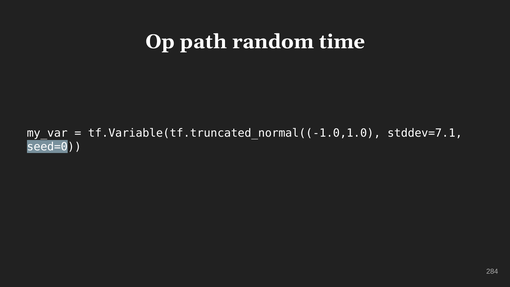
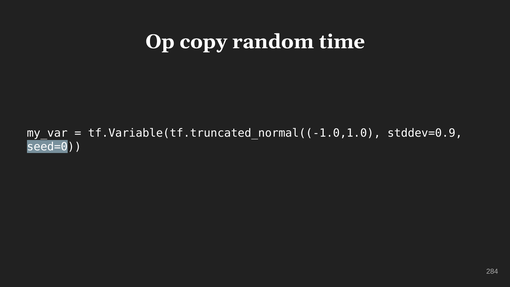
path: path -> copy
stddev=7.1: stddev=7.1 -> stddev=0.9
